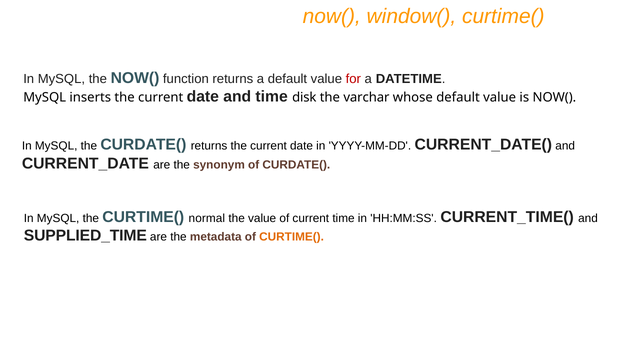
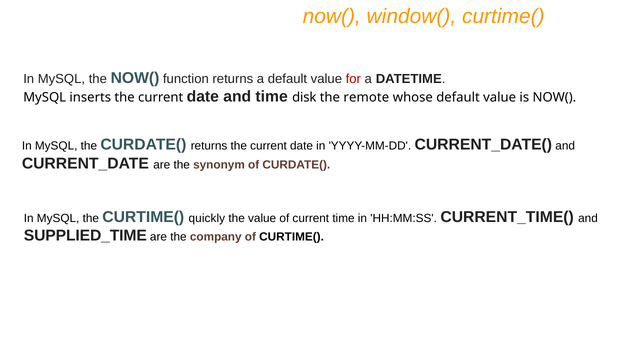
varchar: varchar -> remote
normal: normal -> quickly
metadata: metadata -> company
CURTIME( at (292, 237) colour: orange -> black
